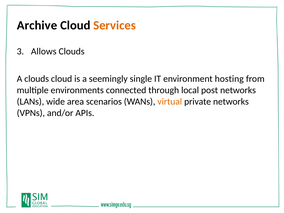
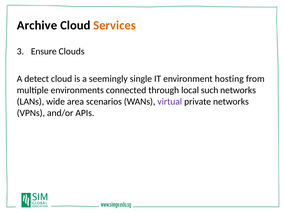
Allows: Allows -> Ensure
A clouds: clouds -> detect
post: post -> such
virtual colour: orange -> purple
